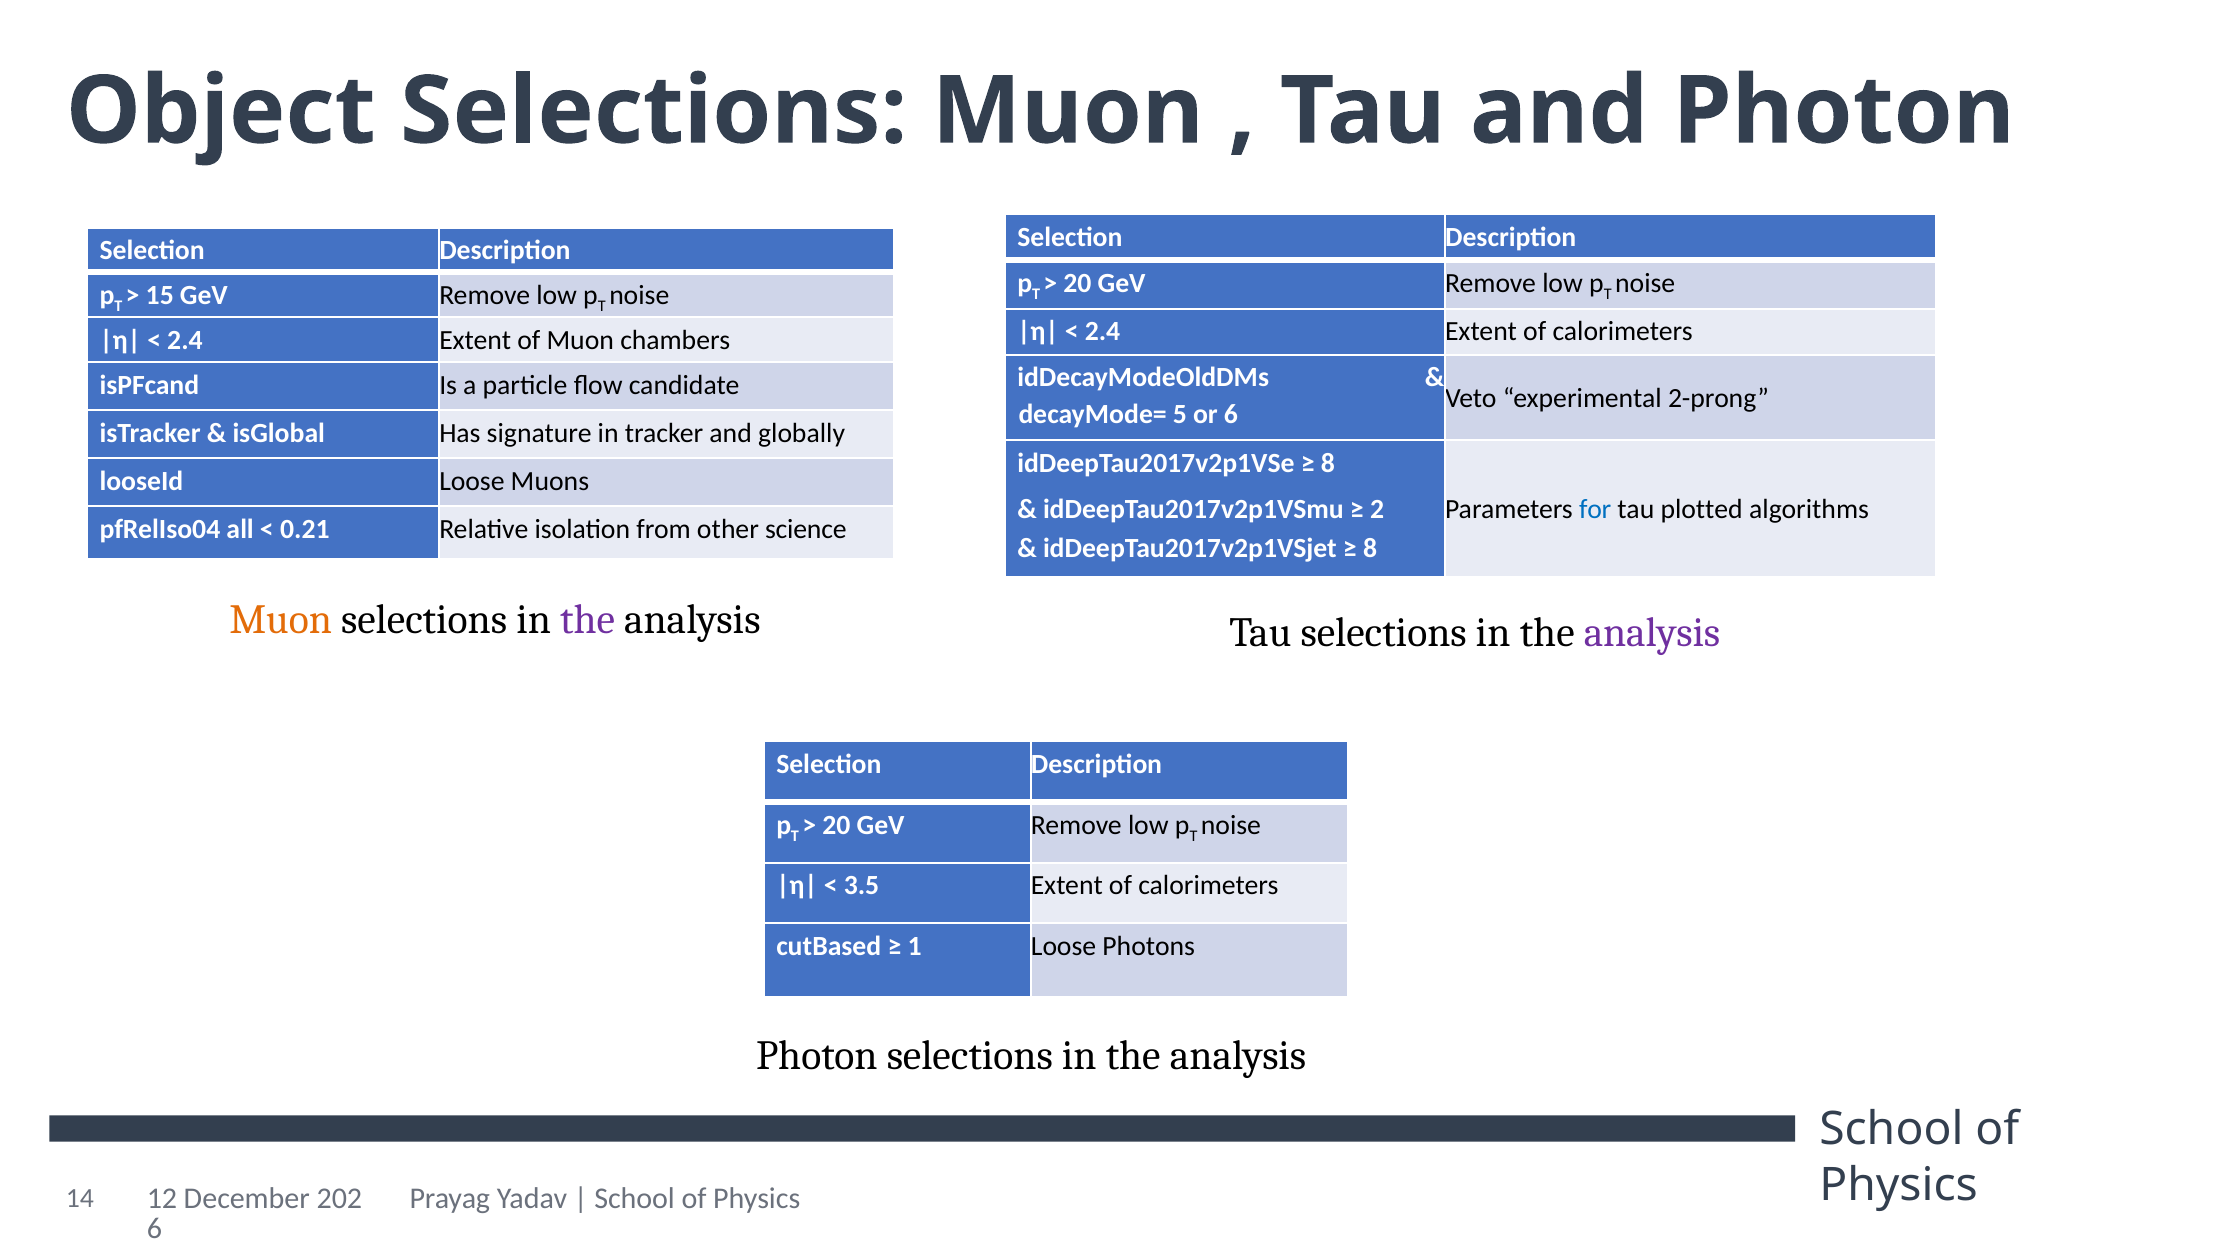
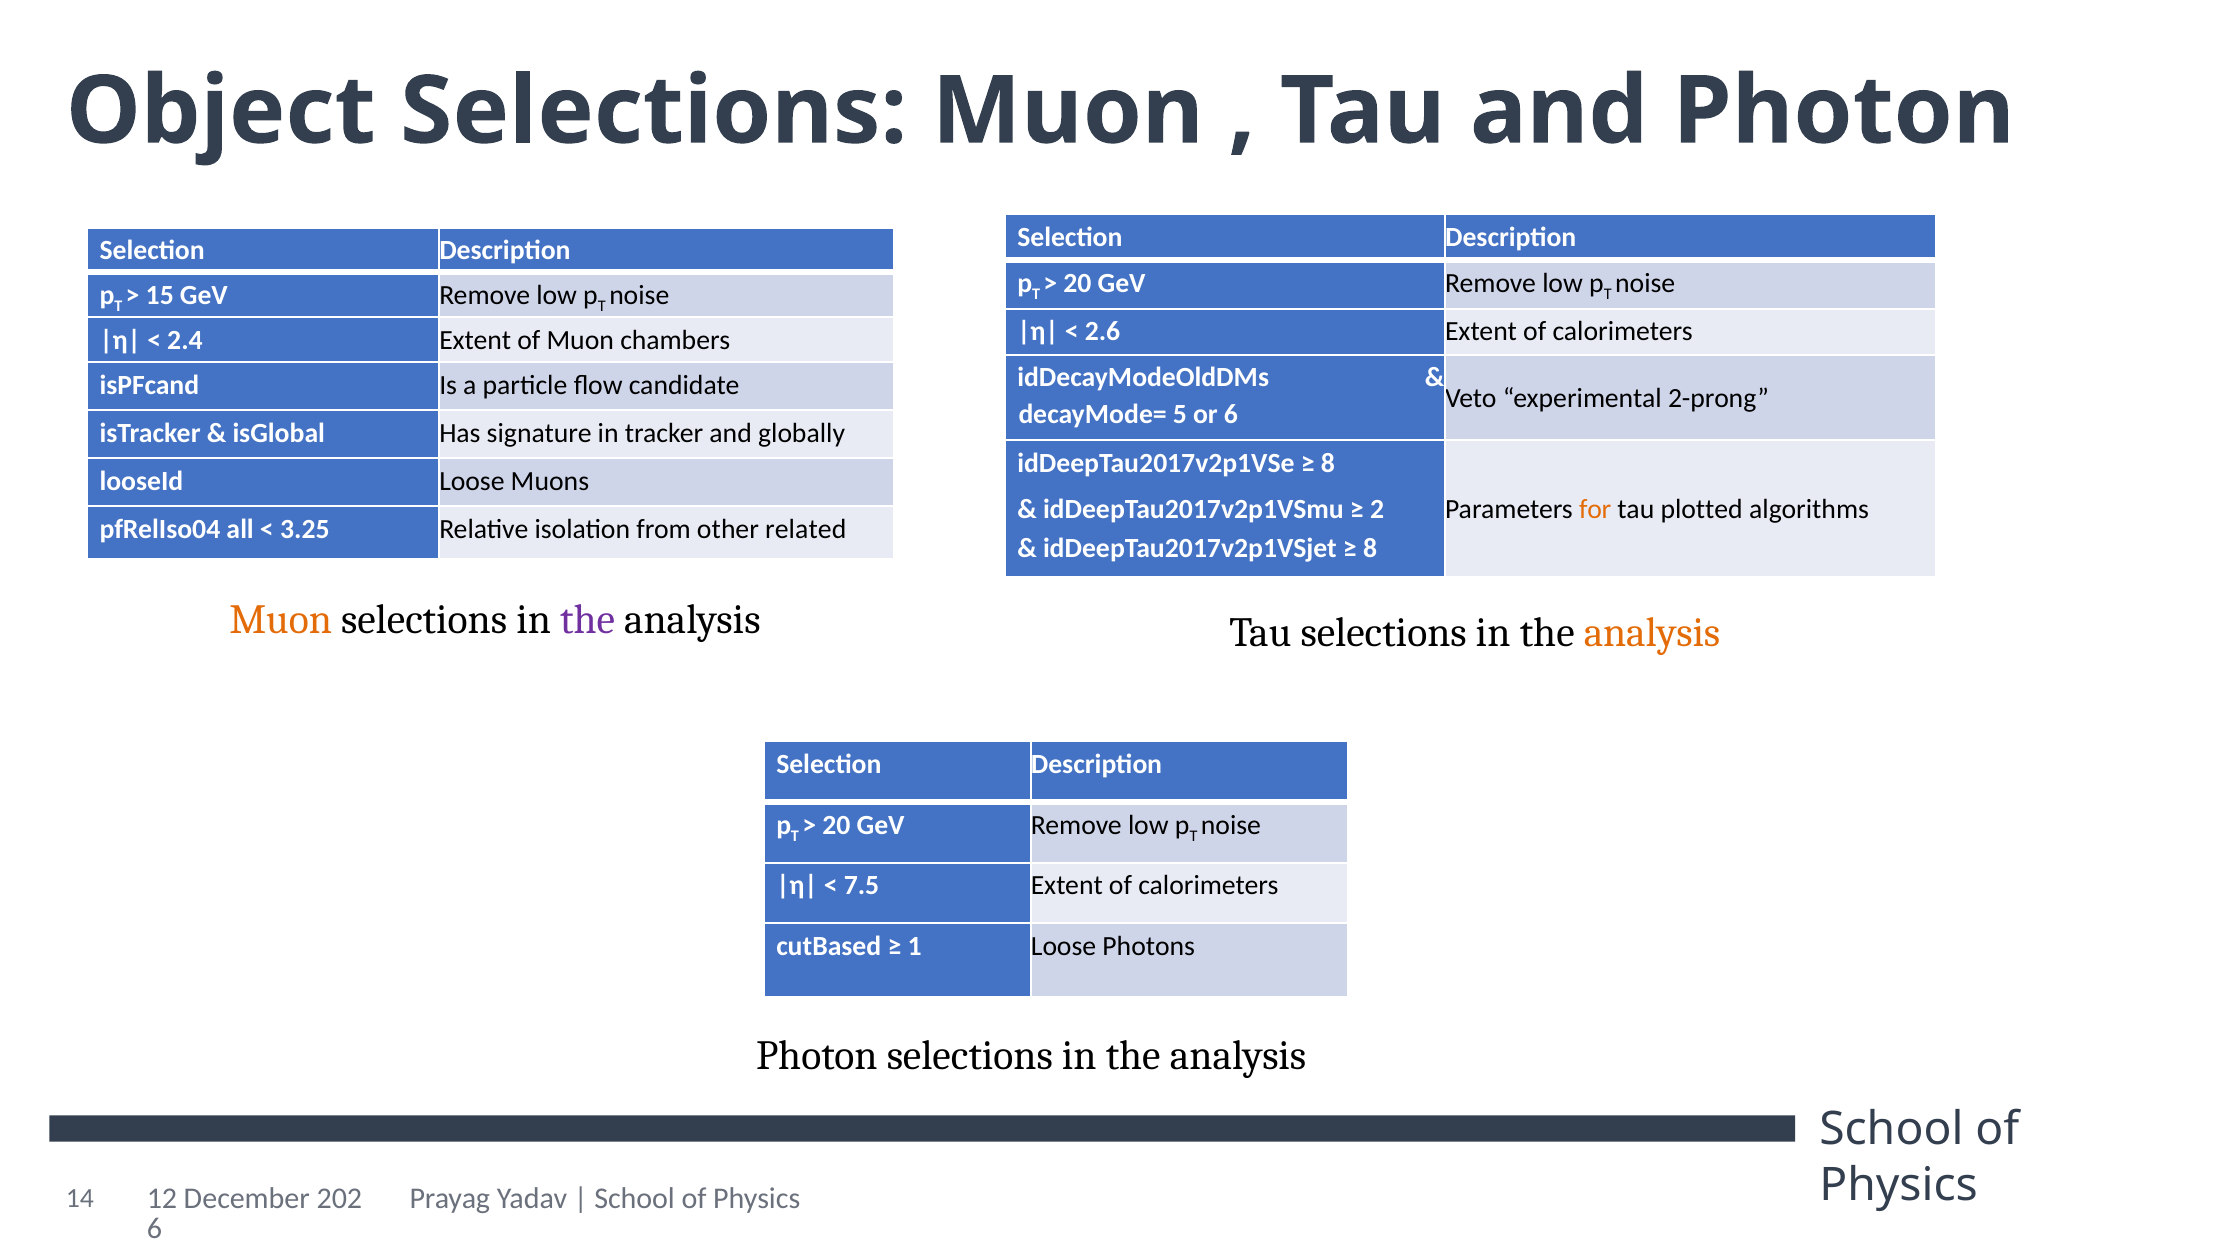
2.4 at (1103, 332): 2.4 -> 2.6
for colour: blue -> orange
0.21: 0.21 -> 3.25
science: science -> related
analysis at (1652, 633) colour: purple -> orange
3.5: 3.5 -> 7.5
